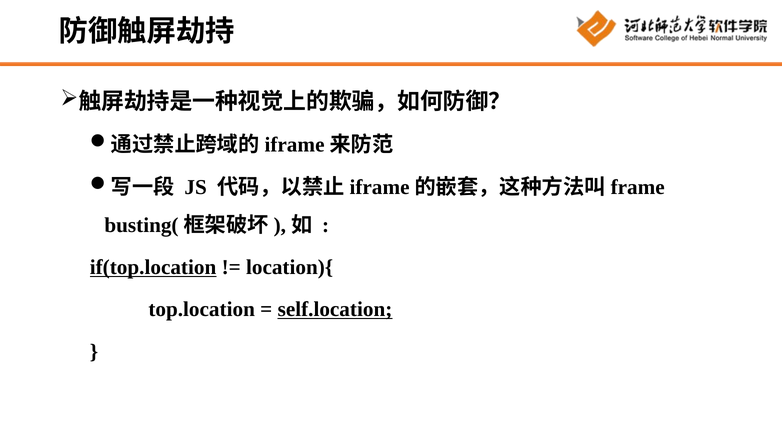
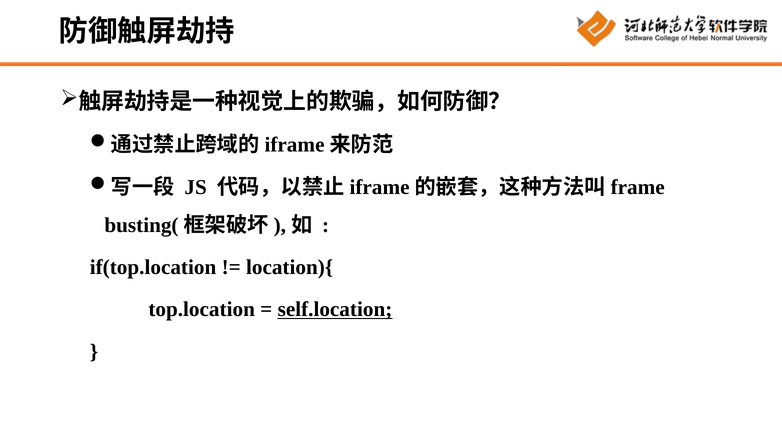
if(top.location underline: present -> none
